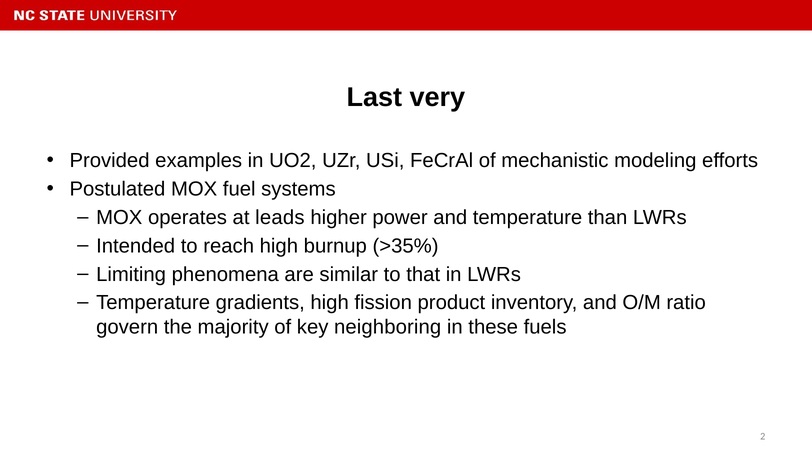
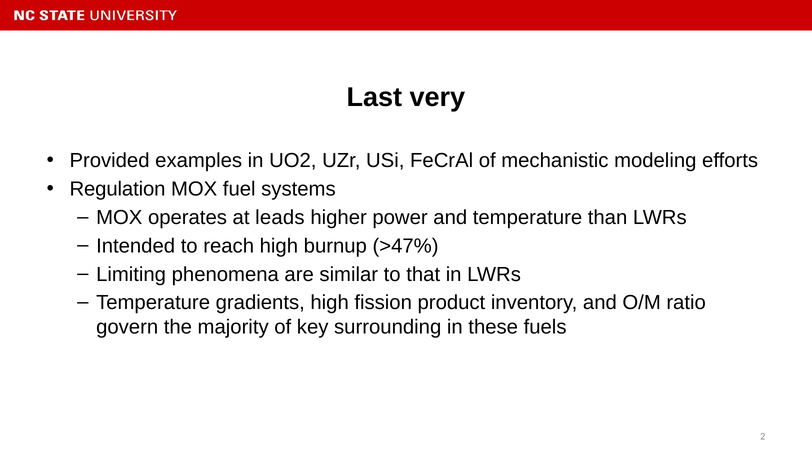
Postulated: Postulated -> Regulation
>35%: >35% -> >47%
neighboring: neighboring -> surrounding
